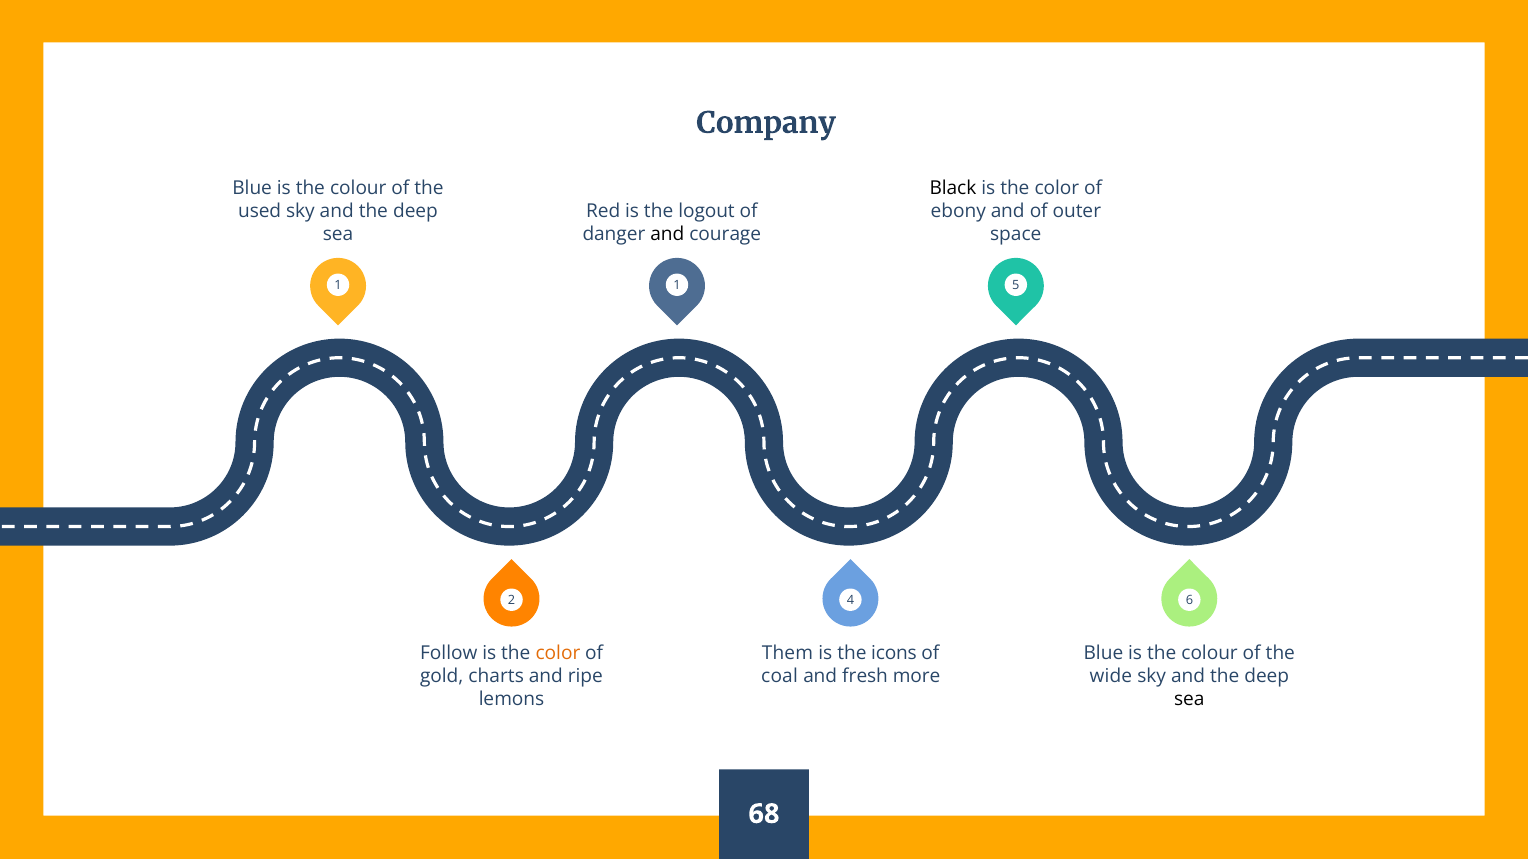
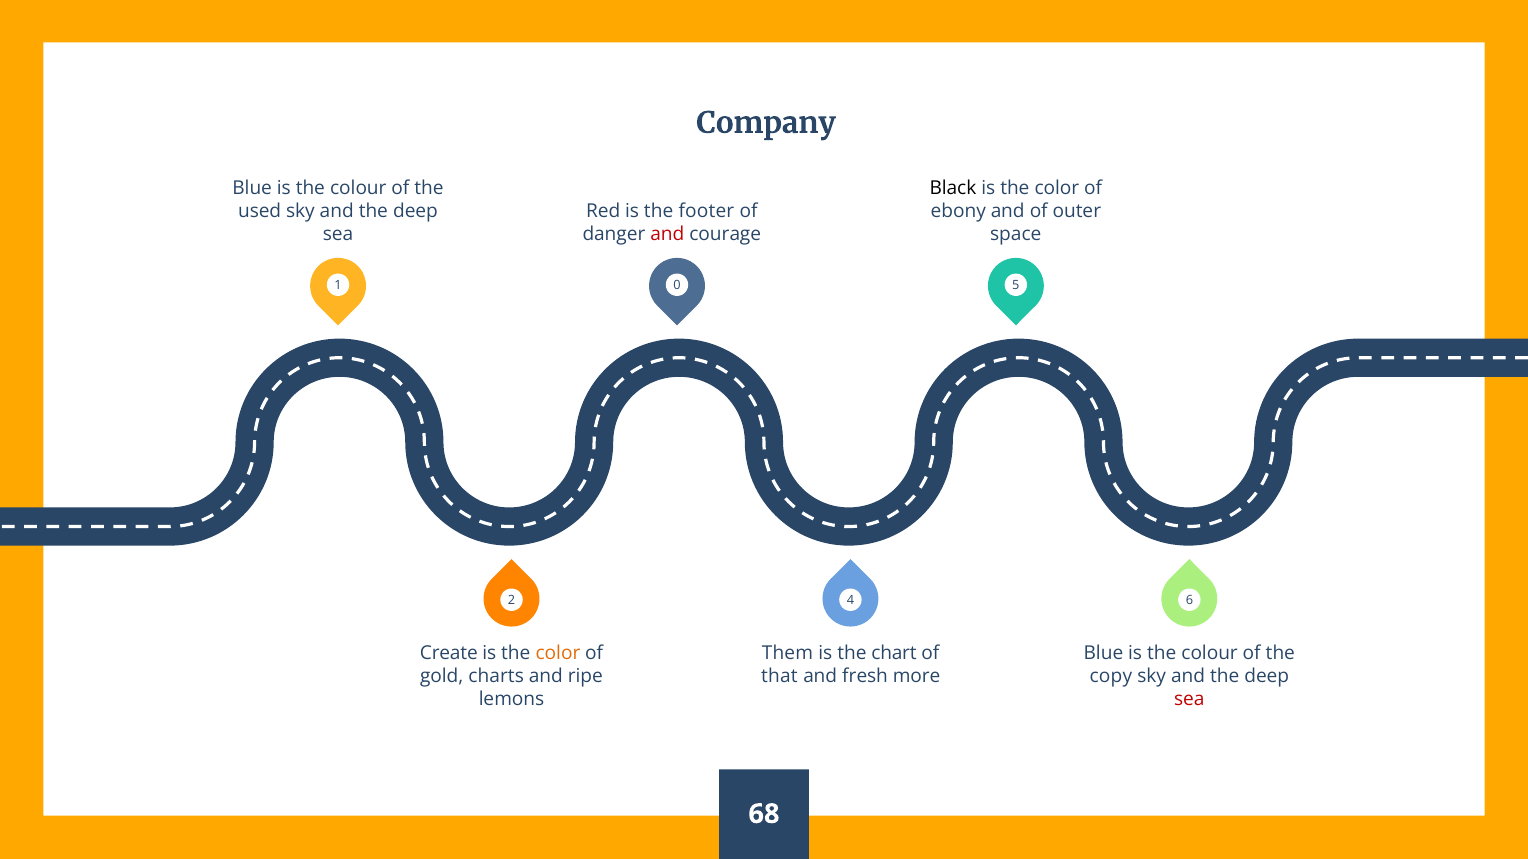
logout: logout -> footer
and at (667, 234) colour: black -> red
1 1: 1 -> 0
Follow: Follow -> Create
icons: icons -> chart
coal: coal -> that
wide: wide -> copy
sea at (1189, 700) colour: black -> red
